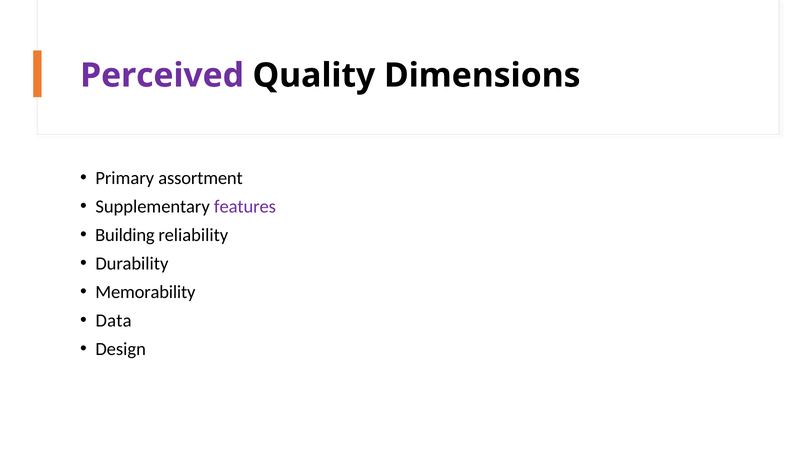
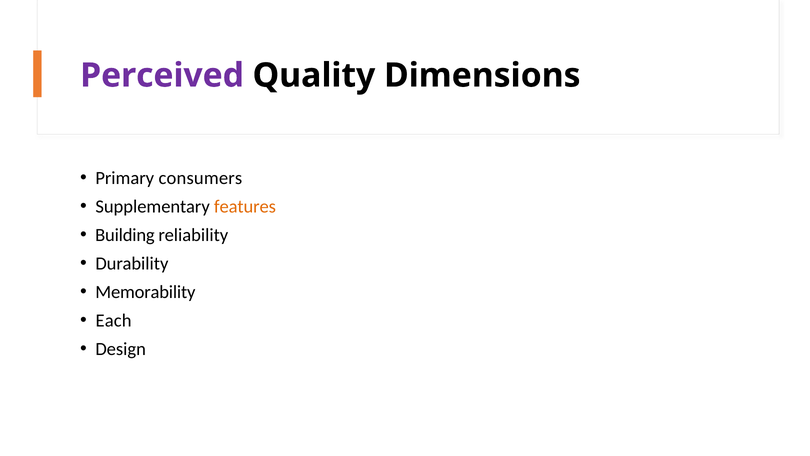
assortment: assortment -> consumers
features colour: purple -> orange
Data: Data -> Each
